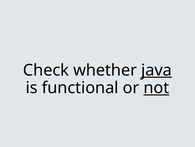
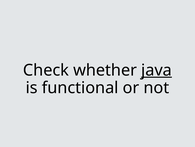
not underline: present -> none
